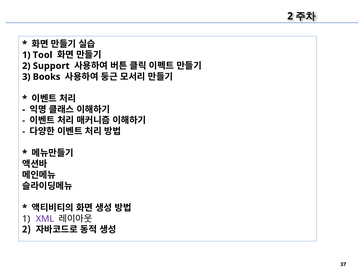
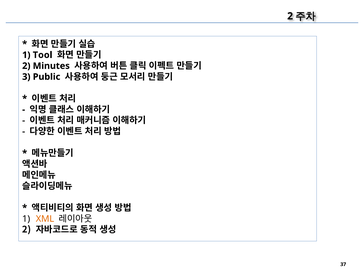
Support: Support -> Minutes
Books: Books -> Public
XML colour: purple -> orange
